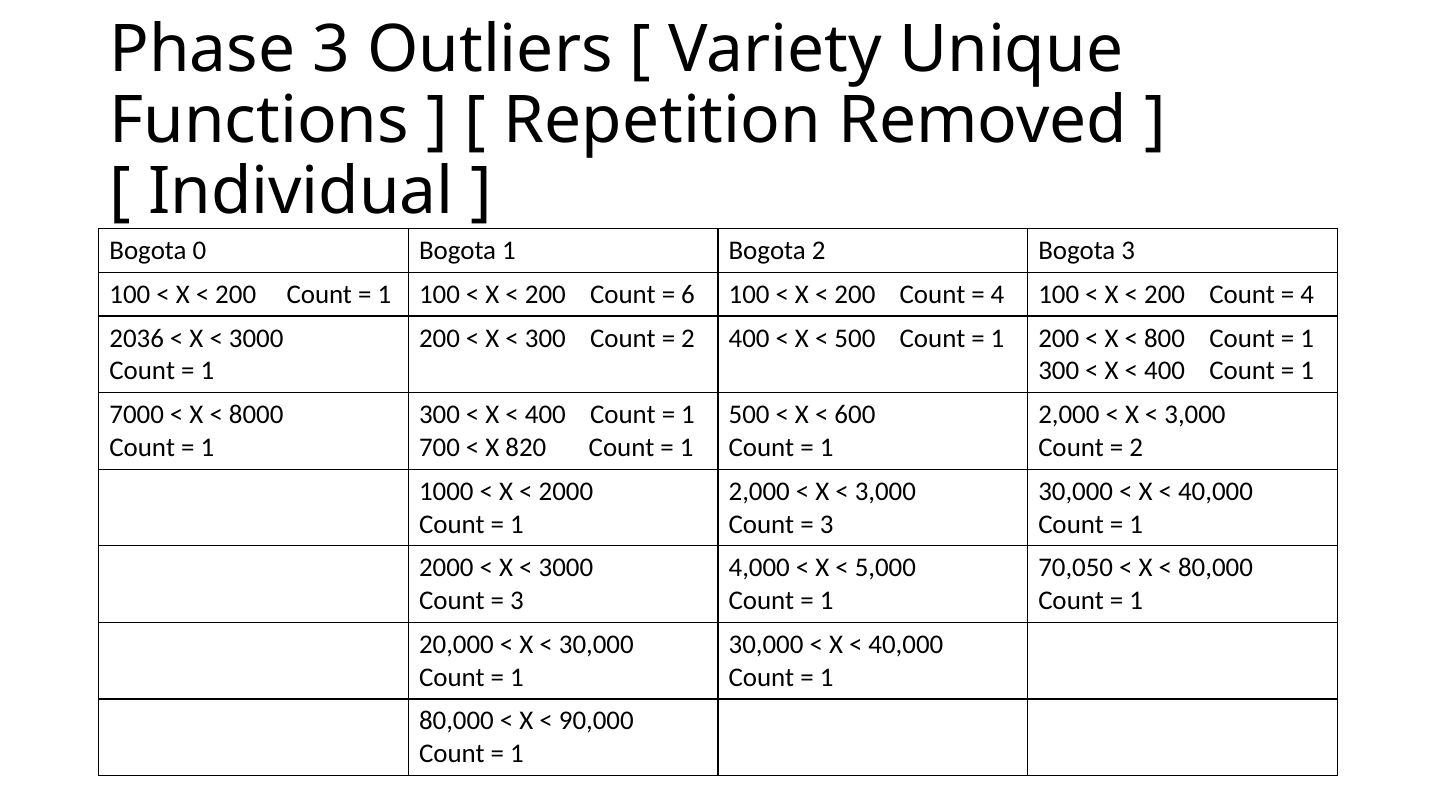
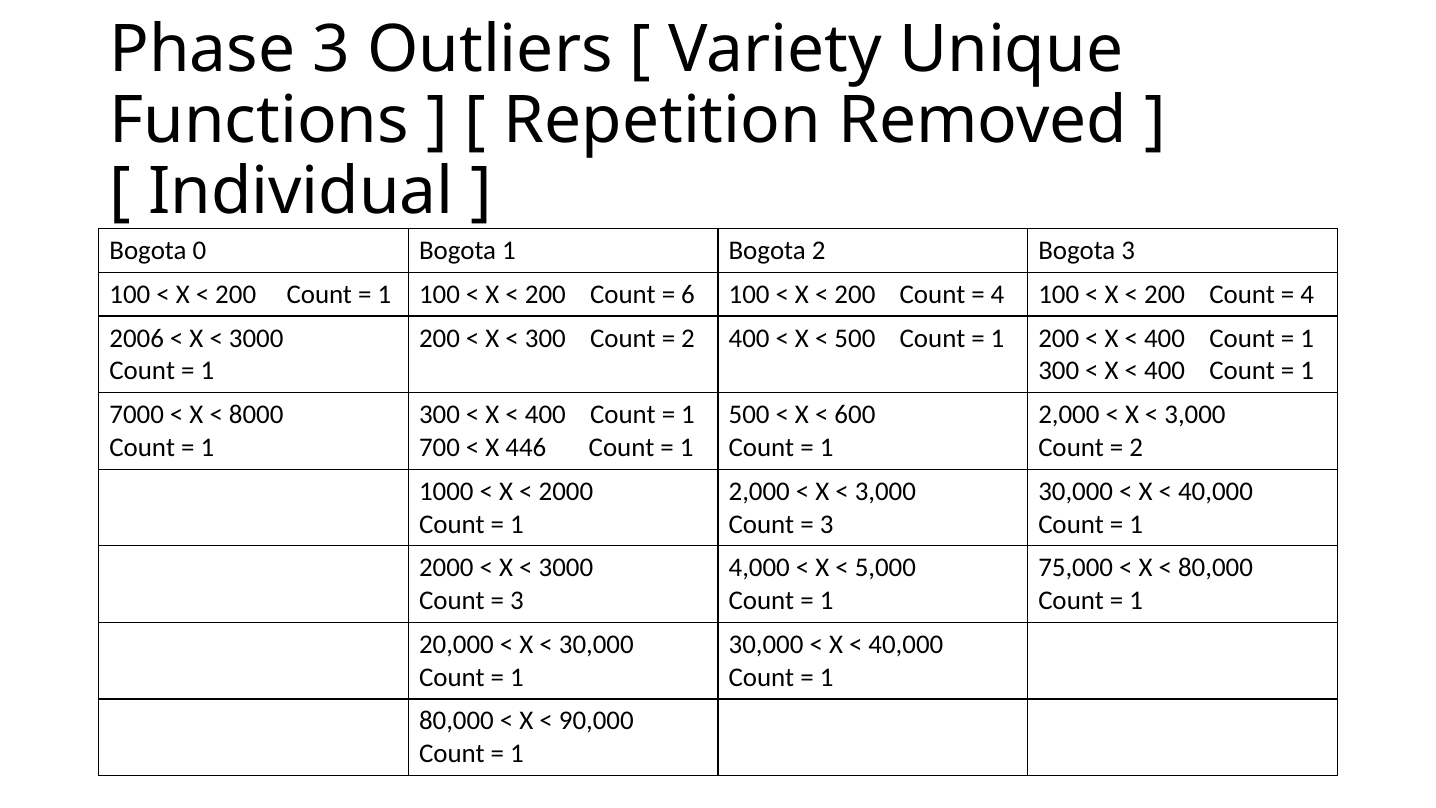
2036: 2036 -> 2006
800 at (1165, 338): 800 -> 400
820: 820 -> 446
70,050: 70,050 -> 75,000
